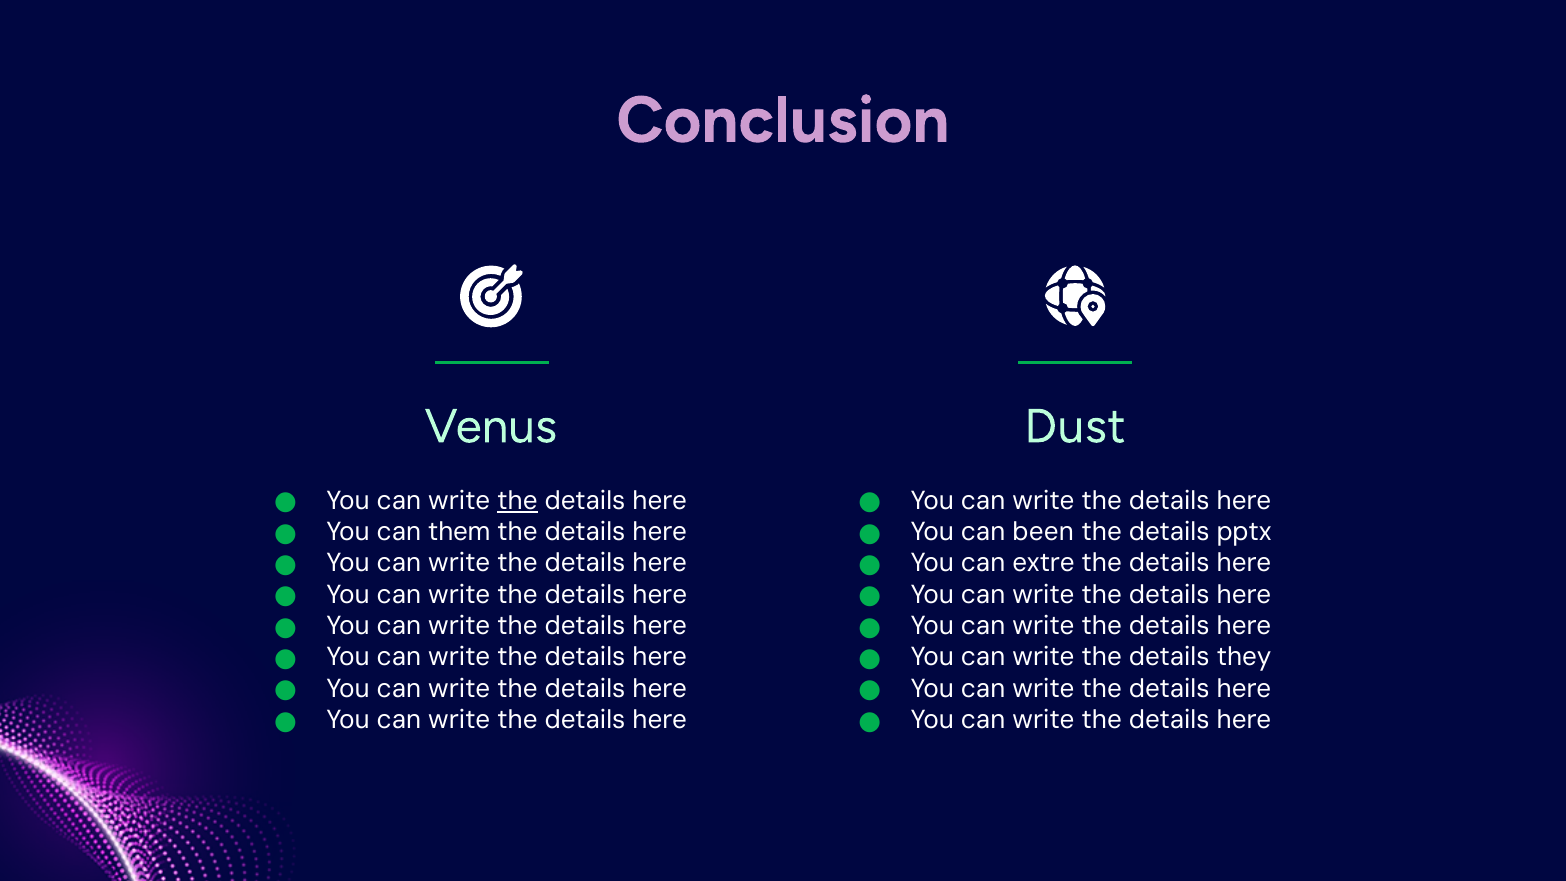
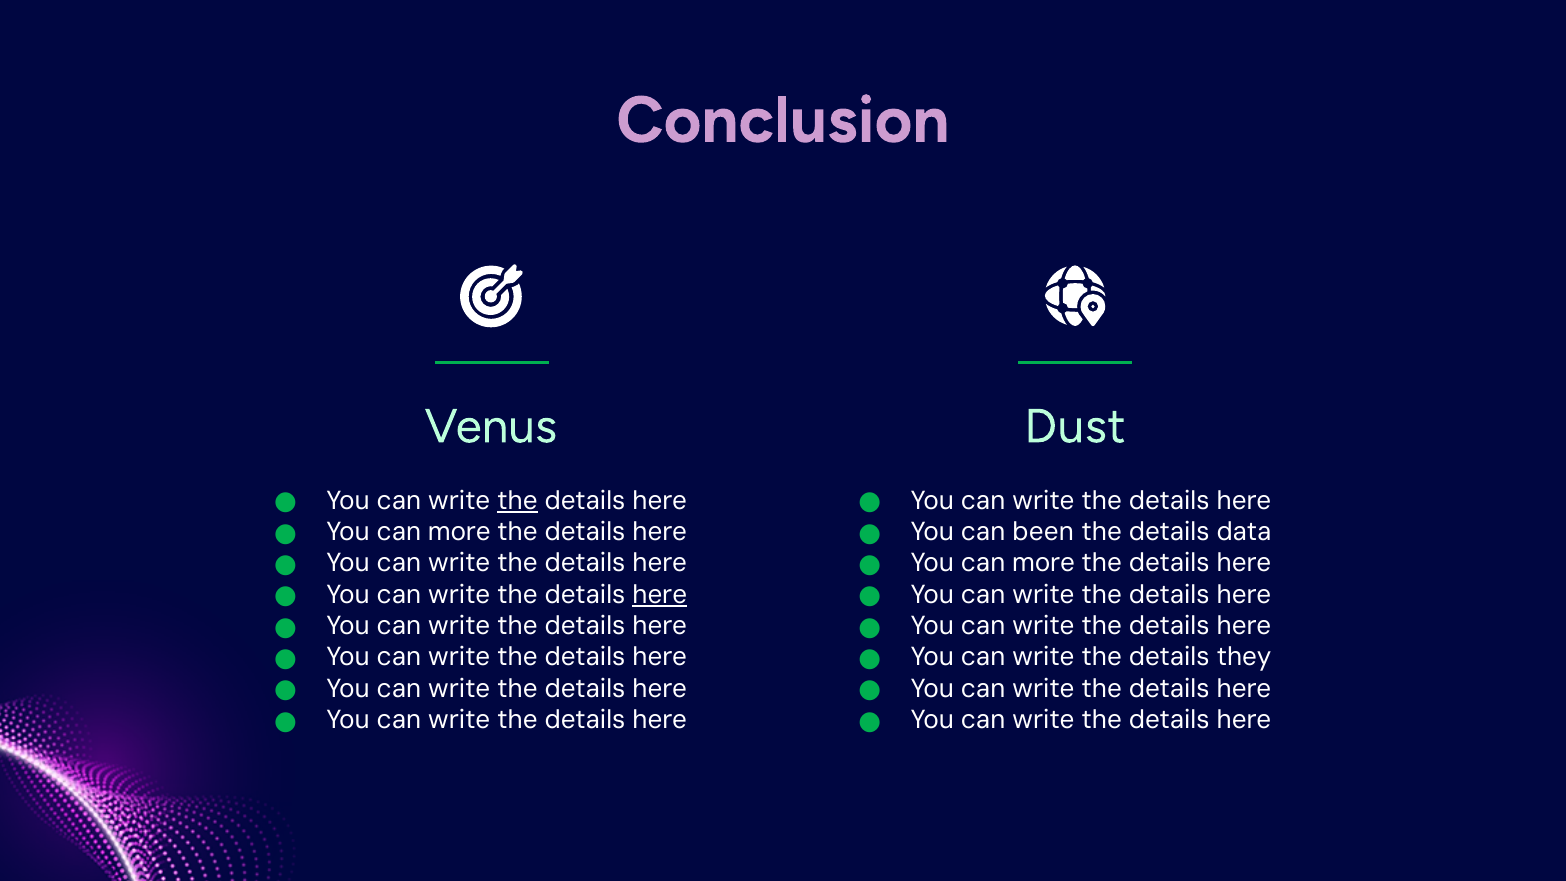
them at (459, 532): them -> more
pptx: pptx -> data
extre at (1044, 563): extre -> more
here at (660, 595) underline: none -> present
